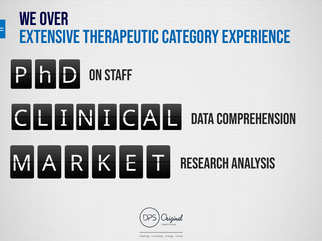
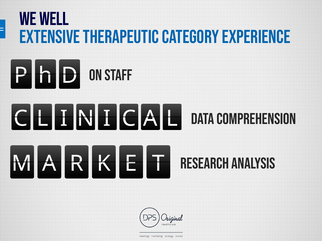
OVER: OVER -> WELL
